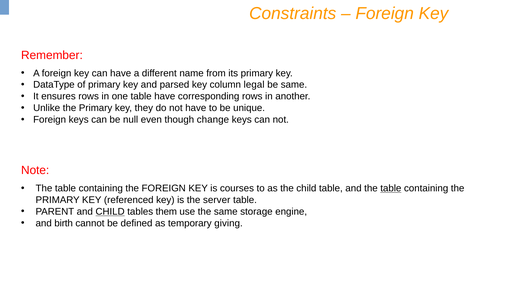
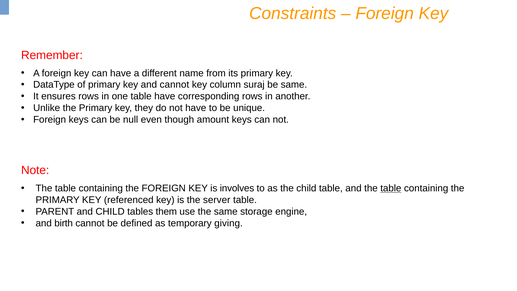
and parsed: parsed -> cannot
legal: legal -> suraj
change: change -> amount
courses: courses -> involves
CHILD at (110, 211) underline: present -> none
